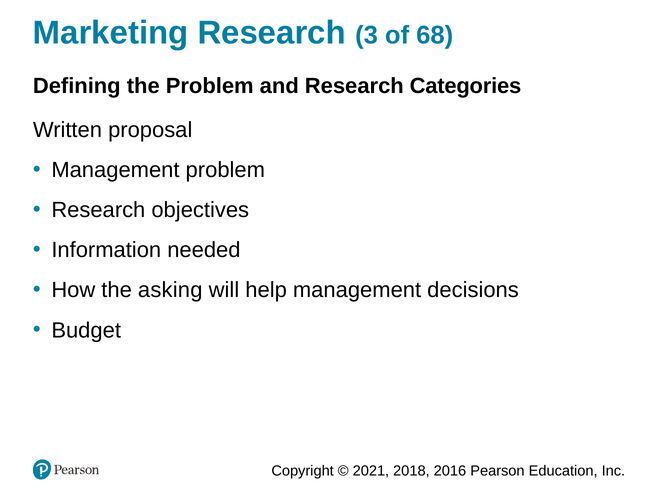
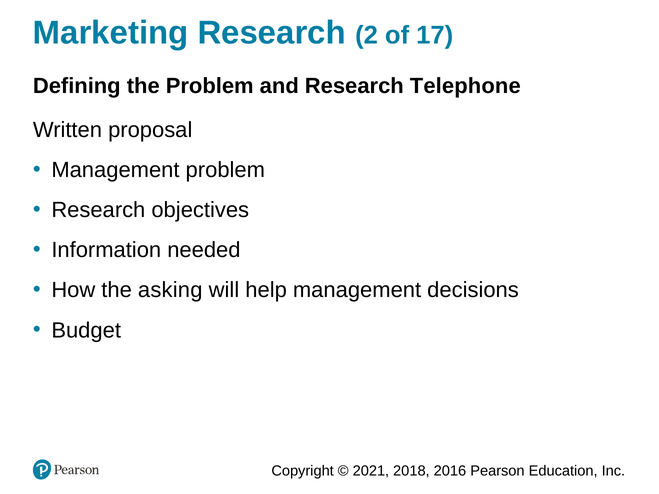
3: 3 -> 2
68: 68 -> 17
Categories: Categories -> Telephone
